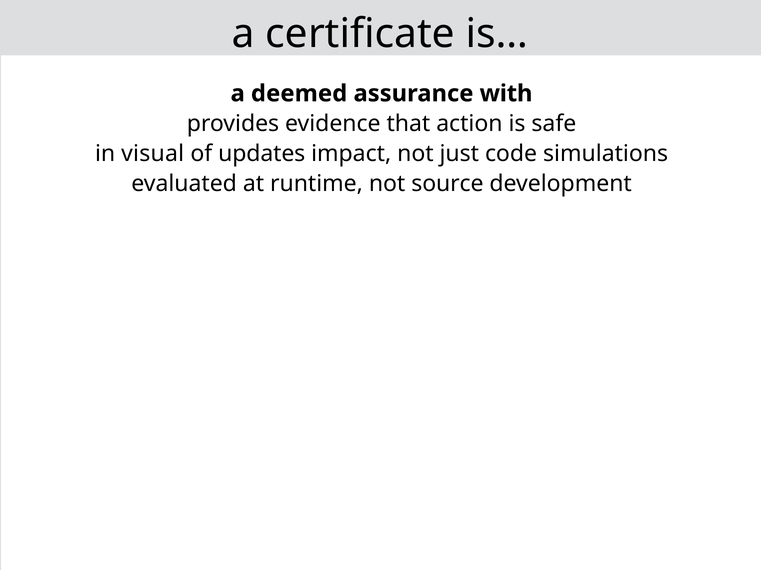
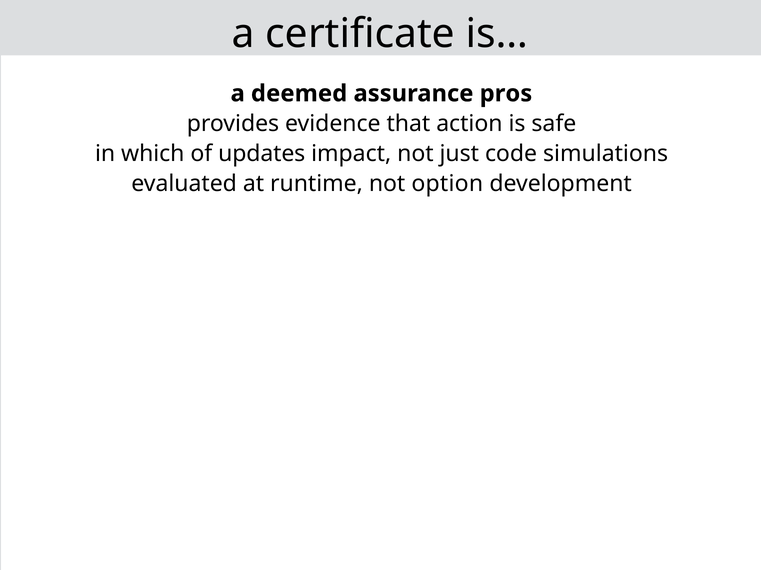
with: with -> pros
visual: visual -> which
source: source -> option
